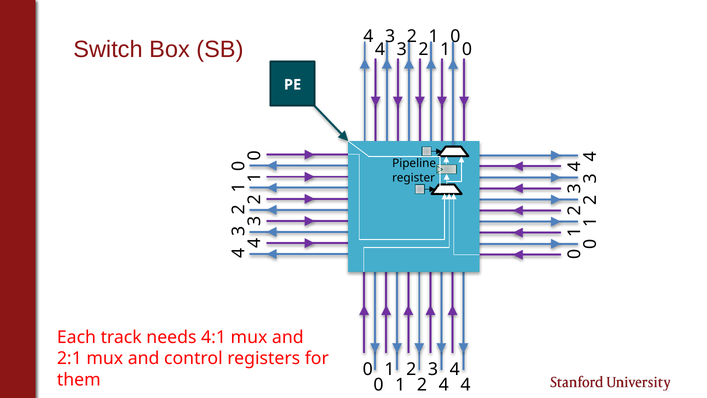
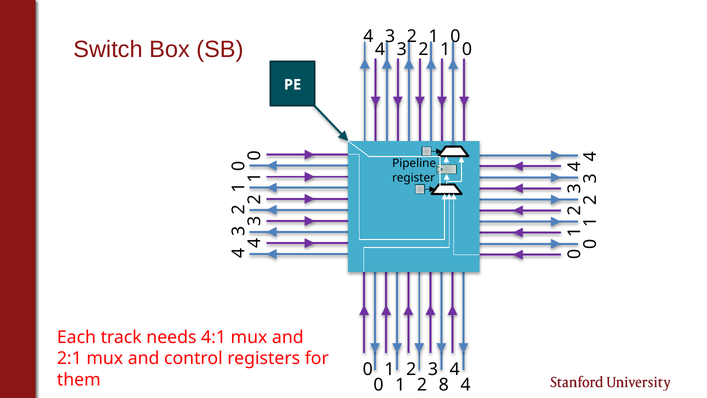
2 4: 4 -> 8
